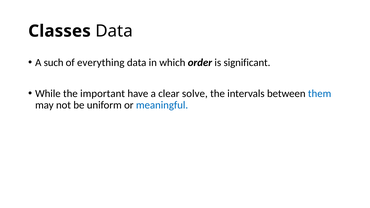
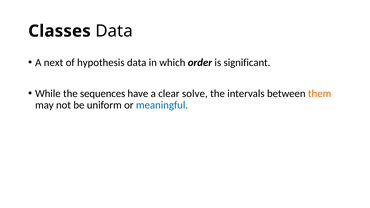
such: such -> next
everything: everything -> hypothesis
important: important -> sequences
them colour: blue -> orange
